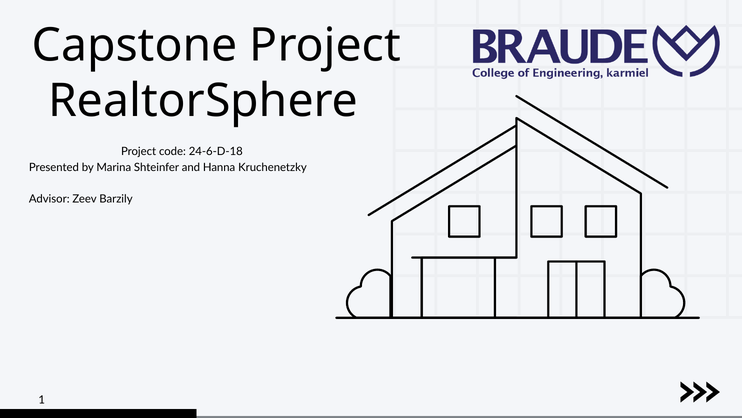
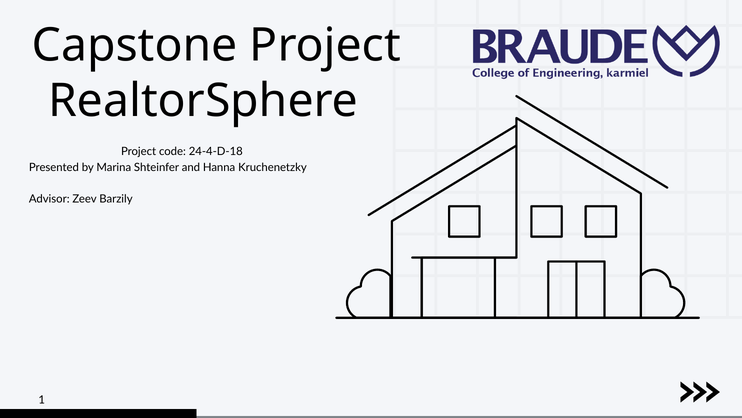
24-6-D-18: 24-6-D-18 -> 24-4-D-18
